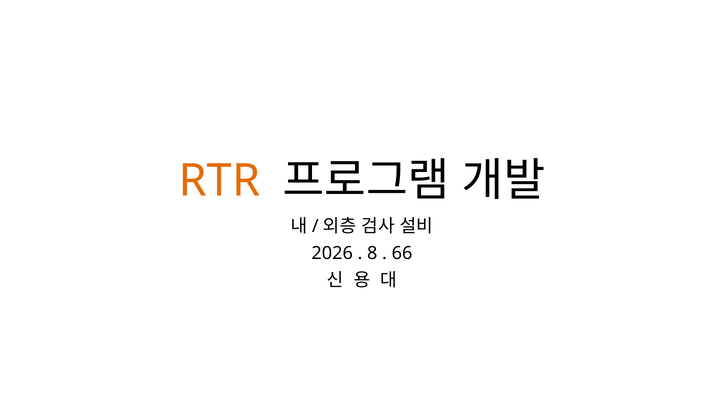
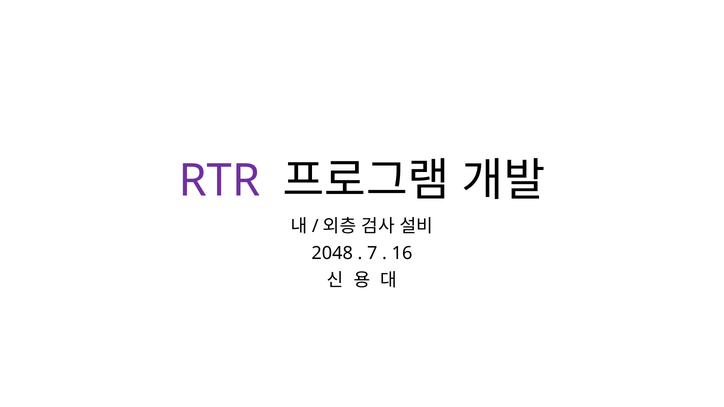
RTR colour: orange -> purple
2026: 2026 -> 2048
8: 8 -> 7
66: 66 -> 16
